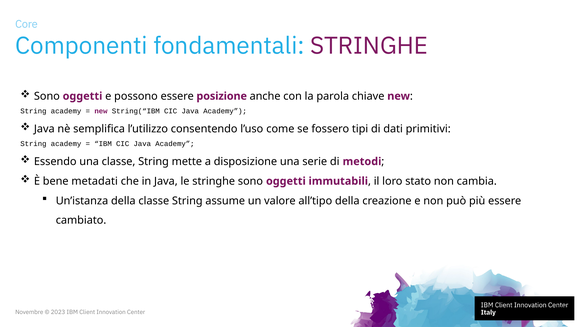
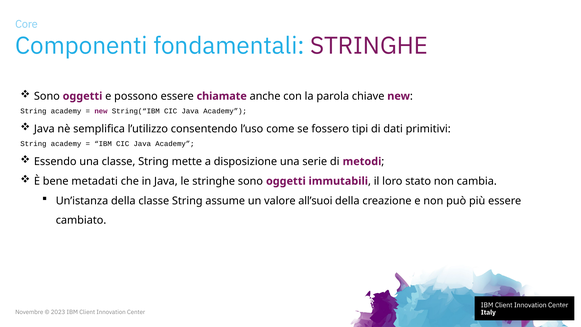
posizione: posizione -> chiamate
all’tipo: all’tipo -> all’suoi
